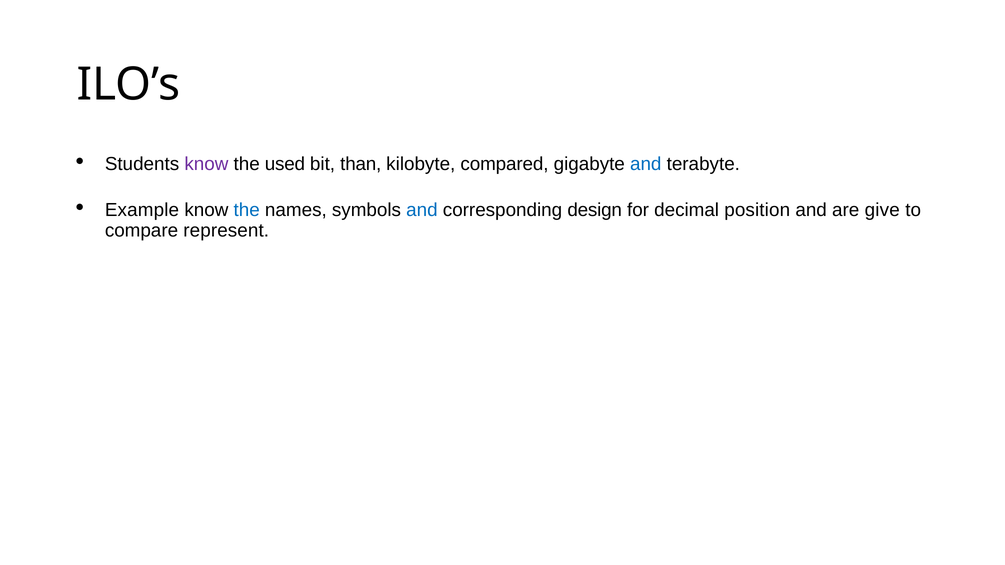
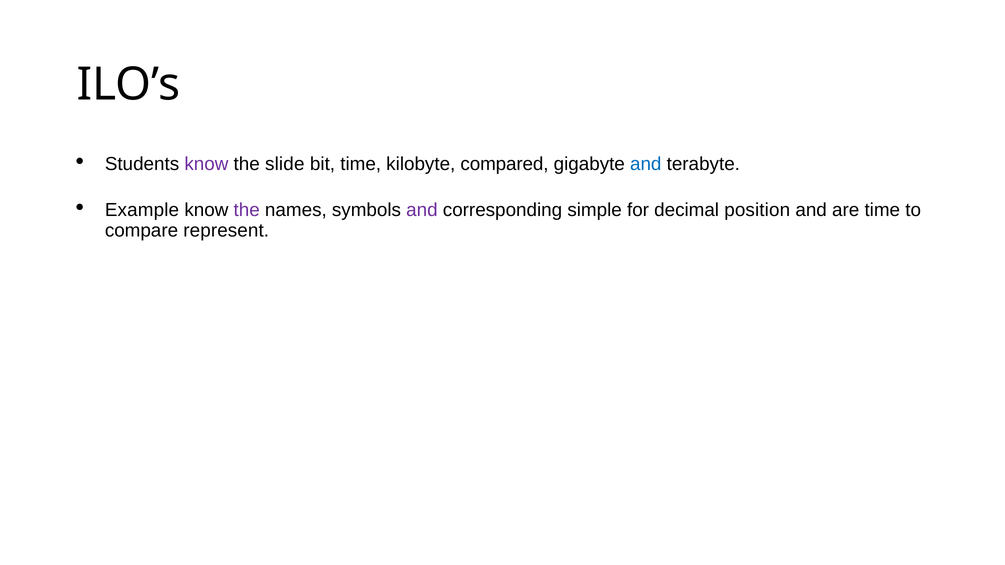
used: used -> slide
bit than: than -> time
the at (247, 210) colour: blue -> purple
and at (422, 210) colour: blue -> purple
design: design -> simple
are give: give -> time
